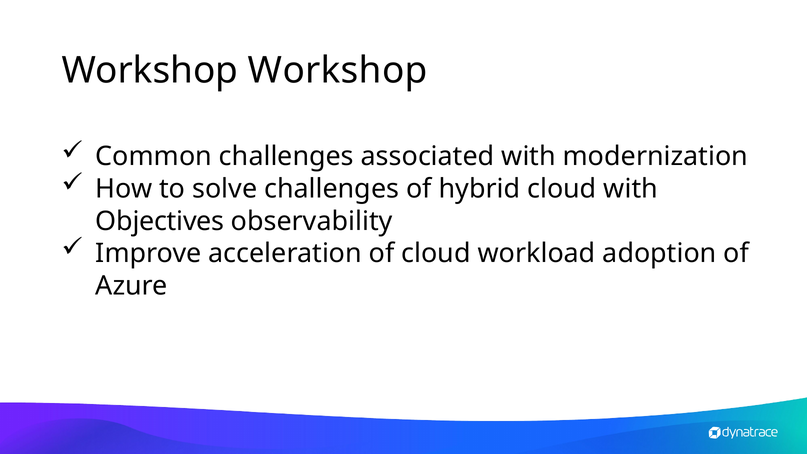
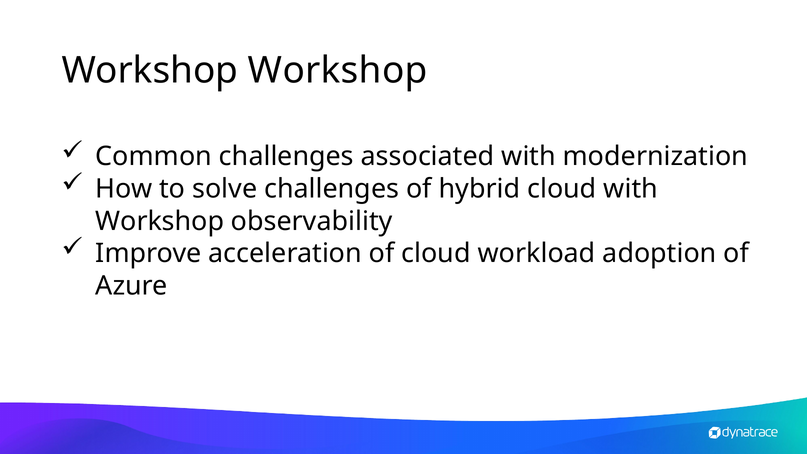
Objectives at (160, 221): Objectives -> Workshop
